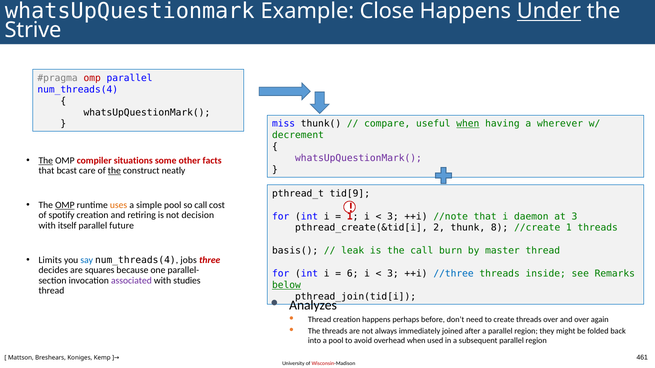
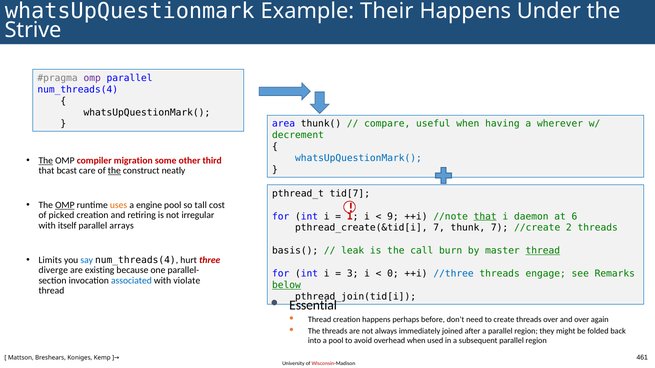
Close: Close -> Their
Under underline: present -> none
omp at (92, 78) colour: red -> purple
miss: miss -> area
when at (468, 124) underline: present -> none
whatsUpQuestionMark( at (358, 158) colour: purple -> blue
situations: situations -> migration
facts: facts -> third
tid[9: tid[9 -> tid[7
simple: simple -> engine
so call: call -> tall
spotify: spotify -> picked
decision: decision -> irregular
3 at (393, 217): 3 -> 9
that at (485, 217) underline: none -> present
at 3: 3 -> 6
future: future -> arrays
pthread_create(&tid[i 2: 2 -> 7
thunk 8: 8 -> 7
//create 1: 1 -> 2
thread at (543, 251) underline: none -> present
jobs: jobs -> hurt
decides: decides -> diverge
squares: squares -> existing
6: 6 -> 3
3 at (393, 274): 3 -> 0
inside: inside -> engage
associated colour: purple -> blue
studies: studies -> violate
Analyzes: Analyzes -> Essential
